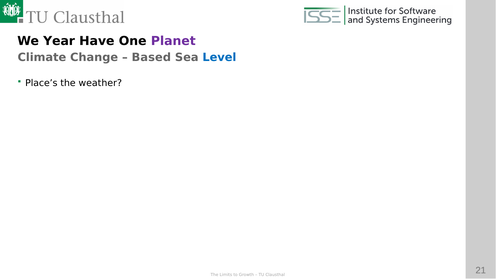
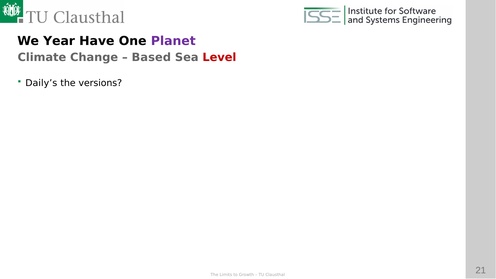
Level colour: blue -> red
Place’s: Place’s -> Daily’s
weather: weather -> versions
